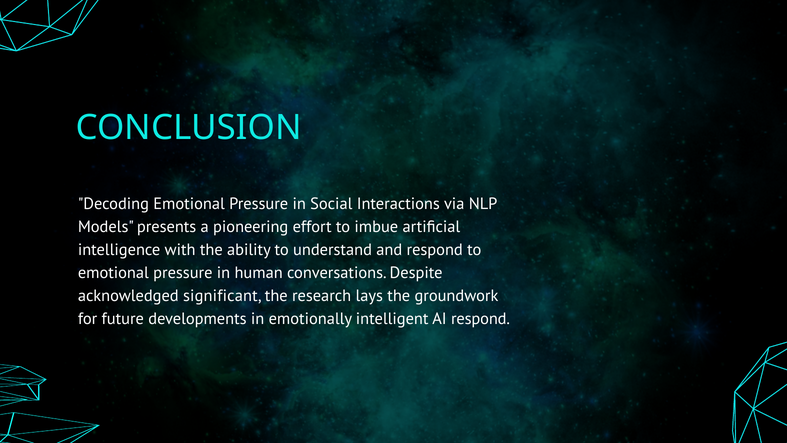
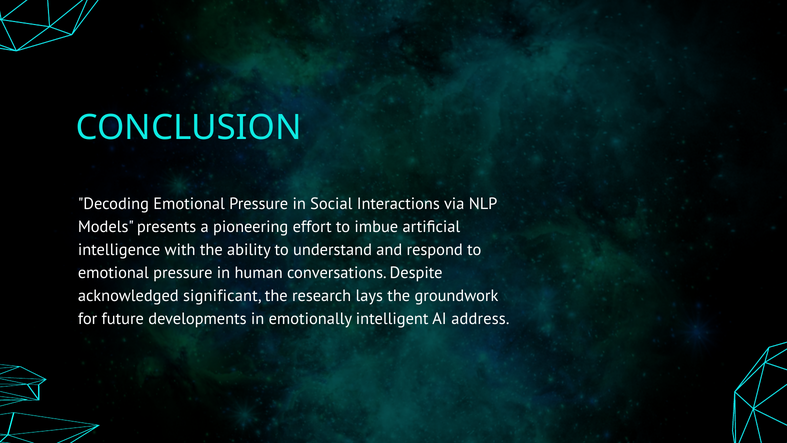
AI respond: respond -> address
